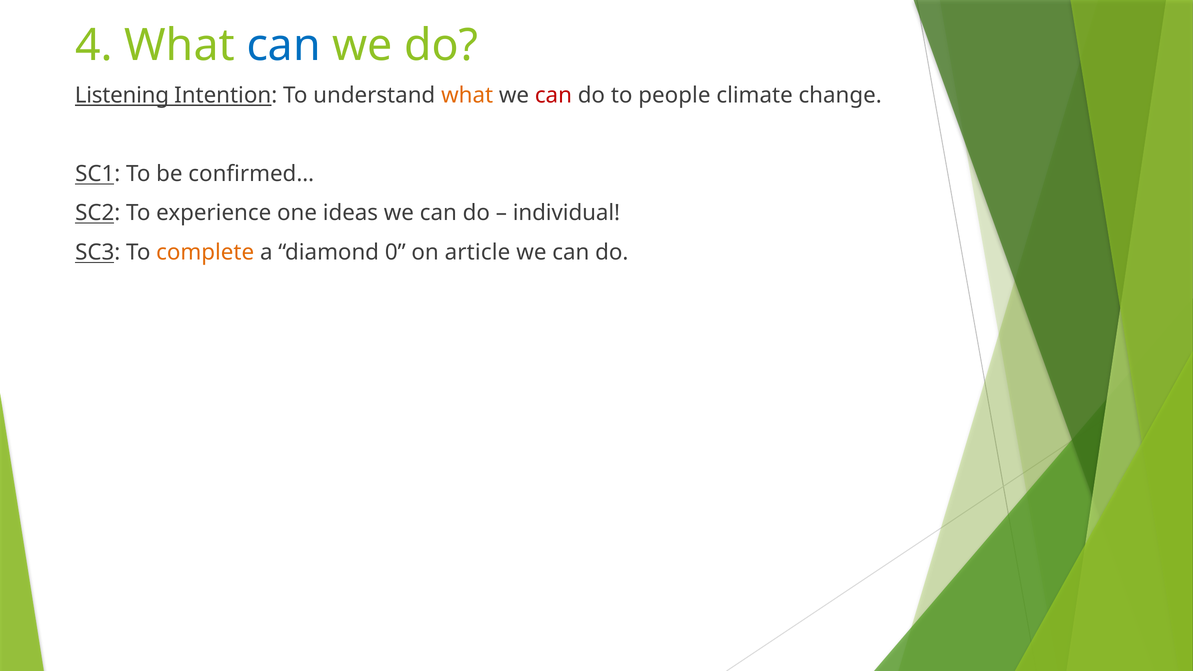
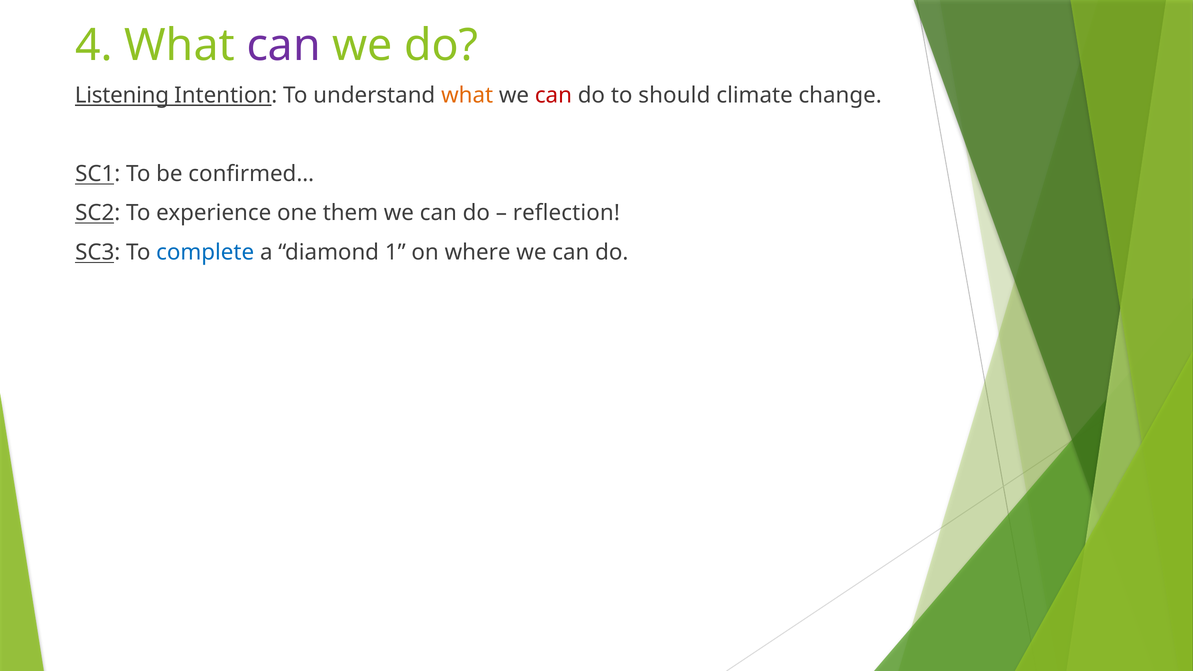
can at (284, 46) colour: blue -> purple
people: people -> should
ideas: ideas -> them
individual: individual -> reflection
complete colour: orange -> blue
0: 0 -> 1
article: article -> where
